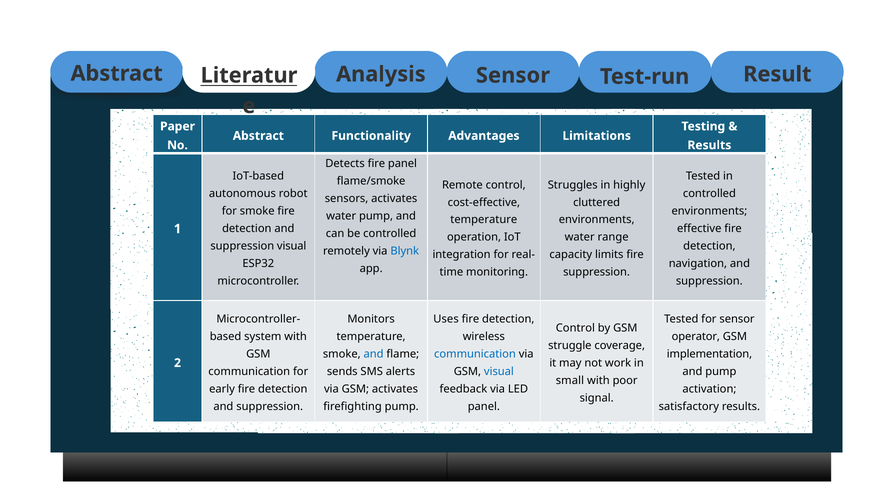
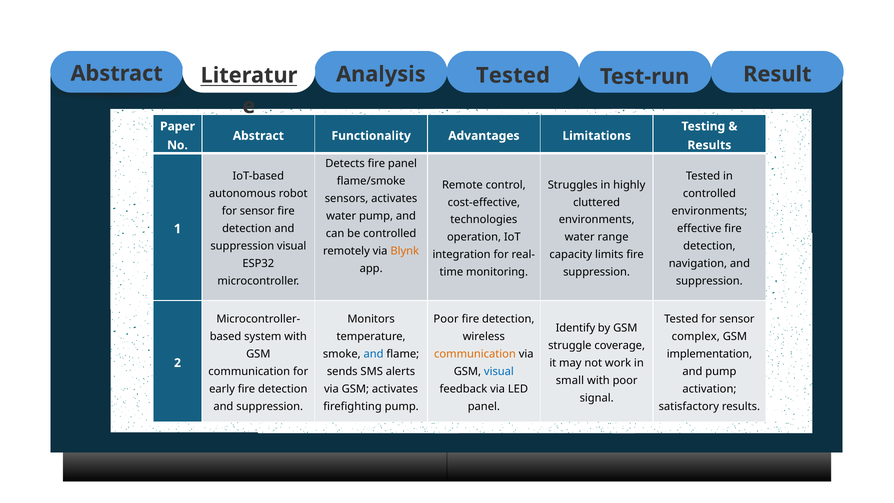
Sensor at (513, 75): Sensor -> Tested
smoke at (257, 211): smoke -> sensor
temperature at (484, 220): temperature -> technologies
Blynk colour: blue -> orange
Uses at (446, 319): Uses -> Poor
Control at (575, 328): Control -> Identify
operator: operator -> complex
communication at (475, 354) colour: blue -> orange
